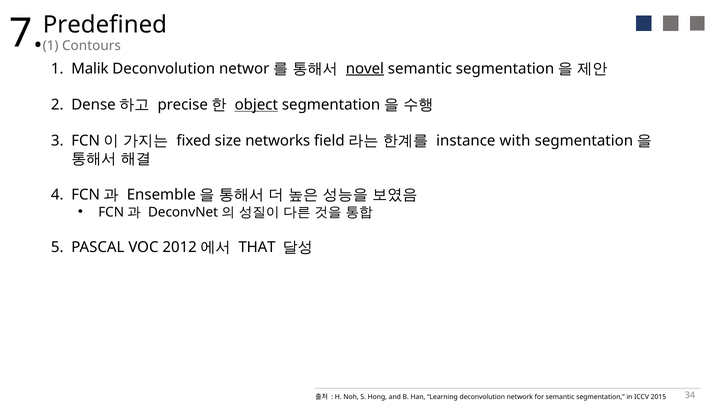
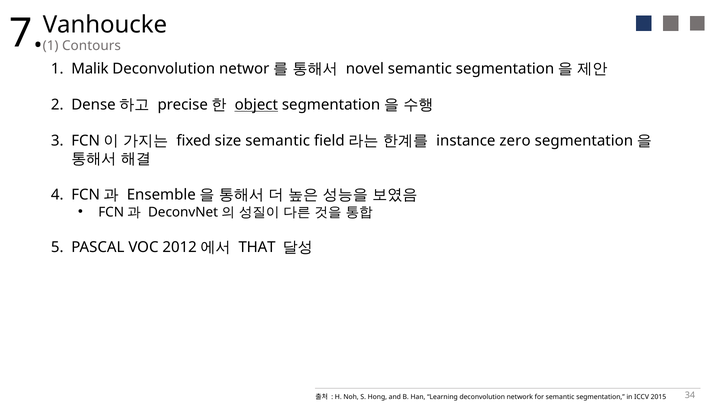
Predefined: Predefined -> Vanhoucke
novel underline: present -> none
size networks: networks -> semantic
with: with -> zero
